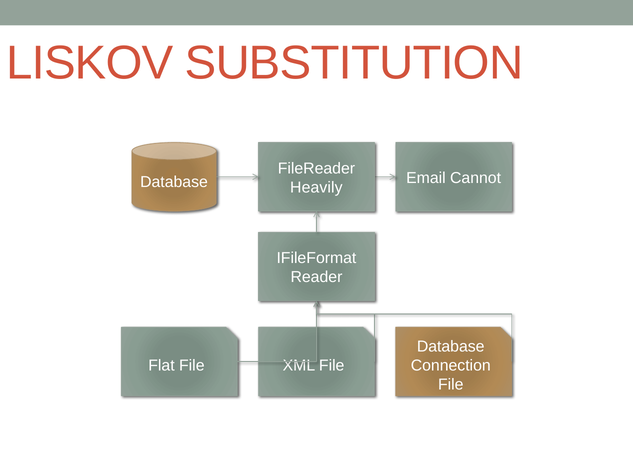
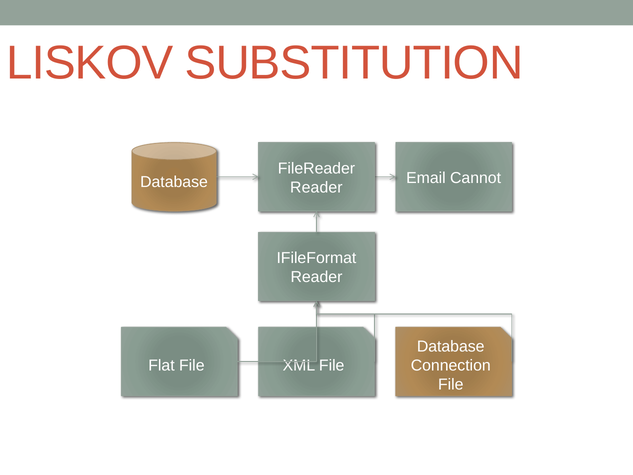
Heavily at (316, 187): Heavily -> Reader
